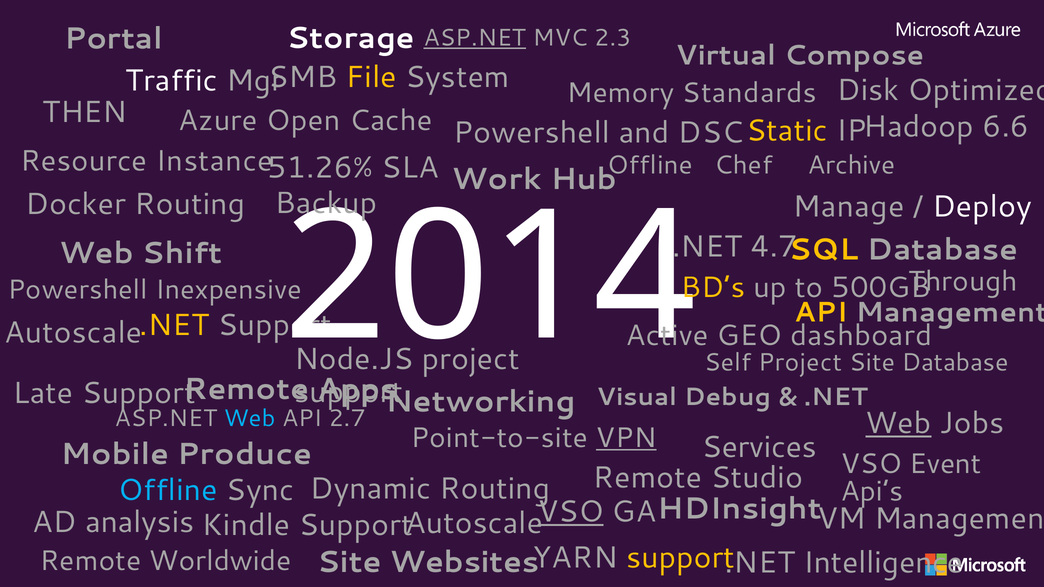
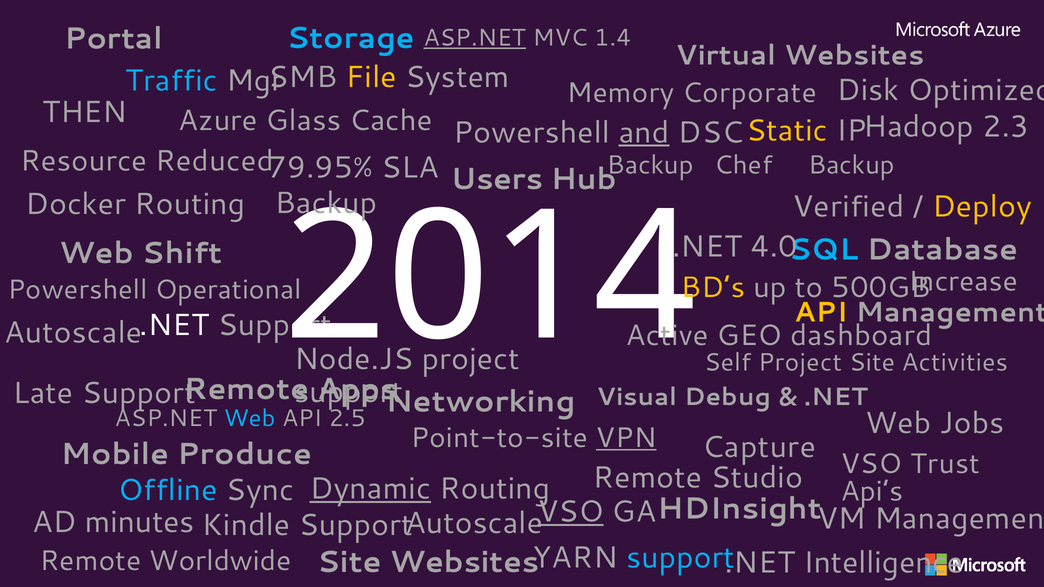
Storage colour: white -> light blue
2.3: 2.3 -> 1.4
Virtual Compose: Compose -> Websites
Traffic colour: white -> light blue
Standards: Standards -> Corporate
Open: Open -> Glass
6.6: 6.6 -> 2.3
and underline: none -> present
Instance: Instance -> Reduced
Offline at (650, 165): Offline -> Backup
Chef Archive: Archive -> Backup
51.26%: 51.26% -> 79.95%
Work: Work -> Users
Manage: Manage -> Verified
Deploy colour: white -> yellow
4.7: 4.7 -> 4.0
SQL colour: yellow -> light blue
Through: Through -> Increase
Inexpensive: Inexpensive -> Operational
.NET at (174, 326) colour: yellow -> white
Site Database: Database -> Activities
2.7: 2.7 -> 2.5
Web at (898, 424) underline: present -> none
Services: Services -> Capture
Event: Event -> Trust
Dynamic underline: none -> present
analysis: analysis -> minutes
support at (680, 558) colour: yellow -> light blue
